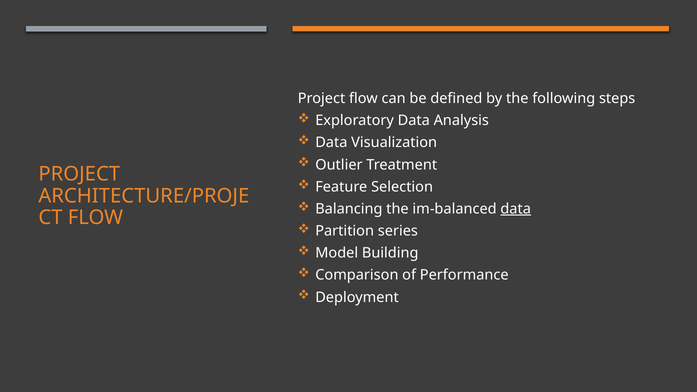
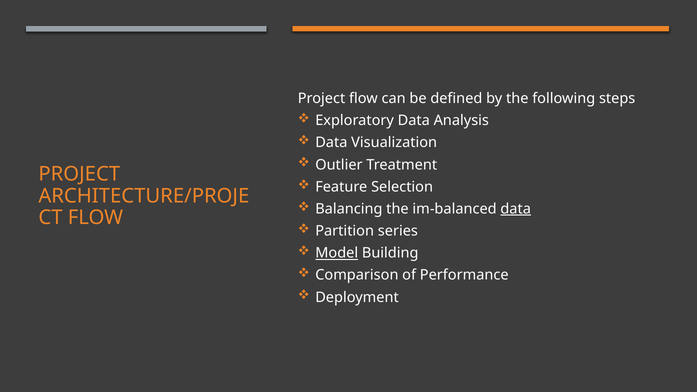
Model underline: none -> present
